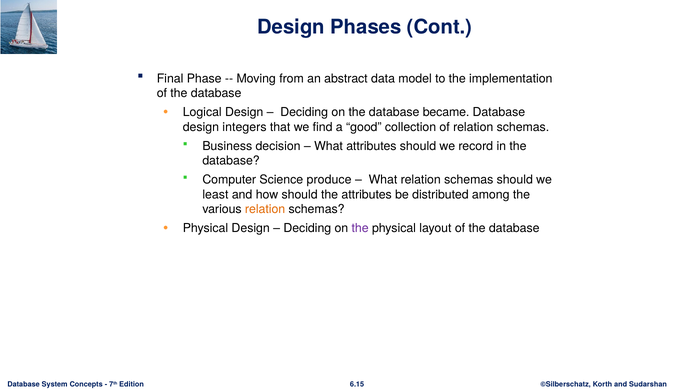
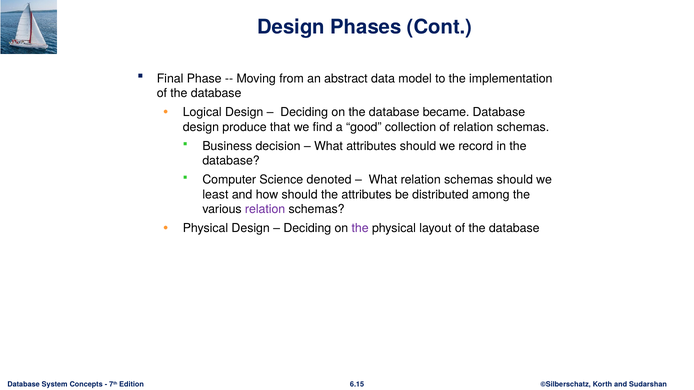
integers: integers -> produce
produce: produce -> denoted
relation at (265, 209) colour: orange -> purple
